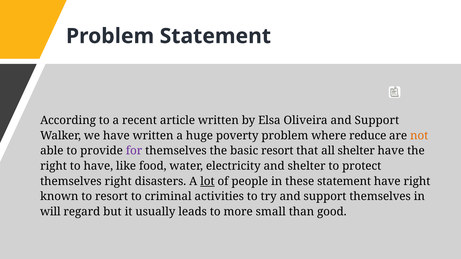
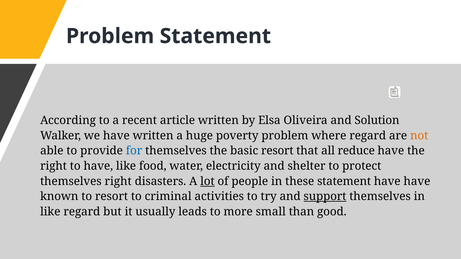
Oliveira and Support: Support -> Solution
where reduce: reduce -> regard
for colour: purple -> blue
all shelter: shelter -> reduce
have right: right -> have
support at (325, 197) underline: none -> present
will at (50, 212): will -> like
